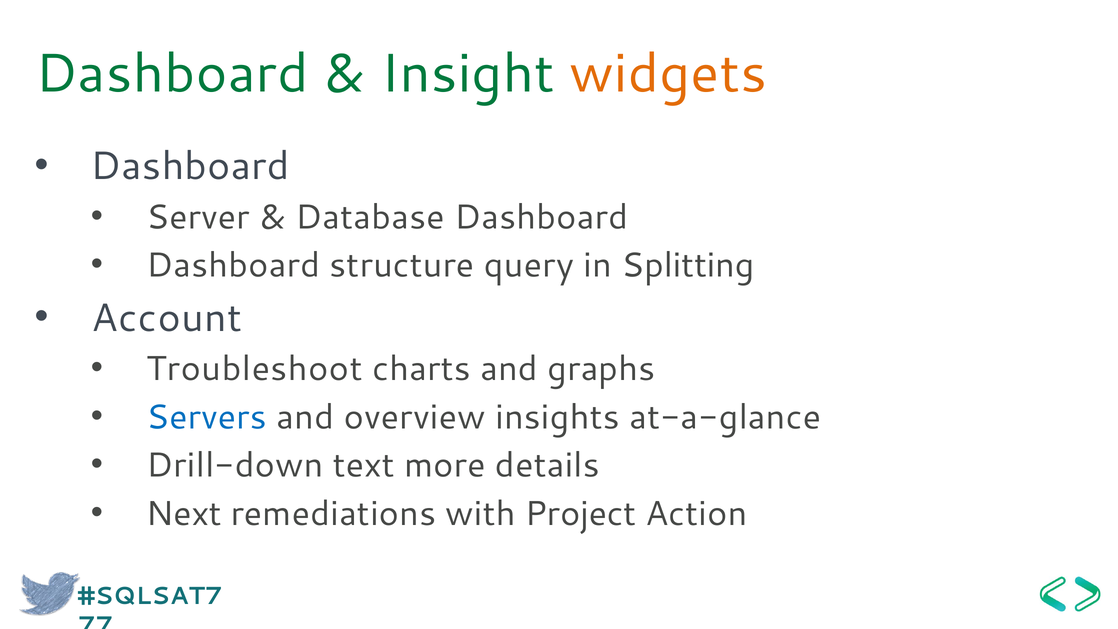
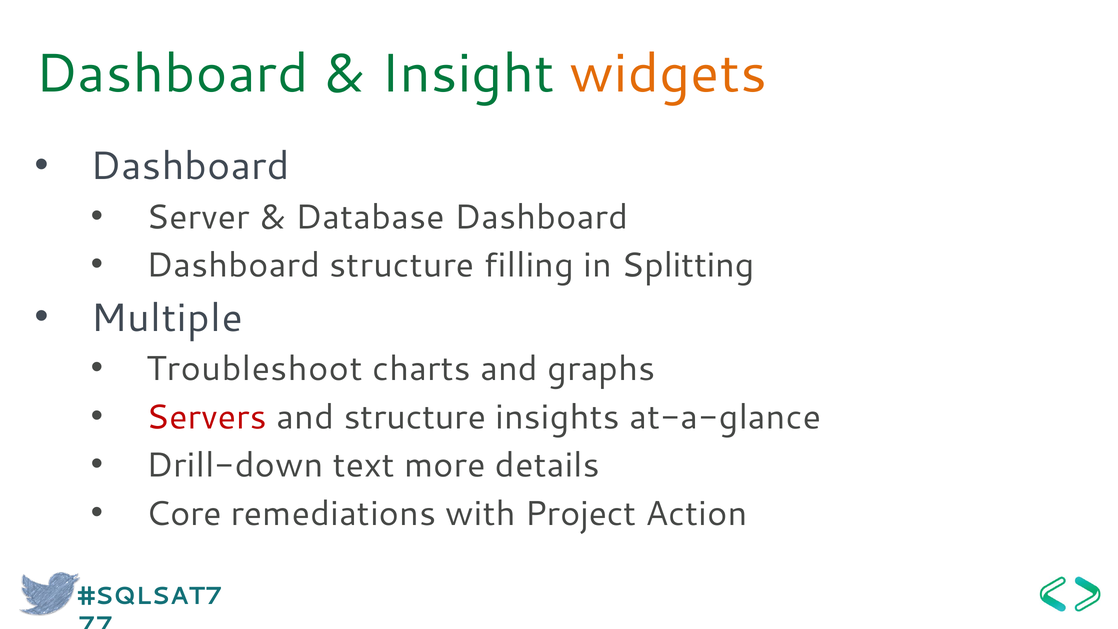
query: query -> filling
Account: Account -> Multiple
Servers colour: blue -> red
and overview: overview -> structure
Next: Next -> Core
